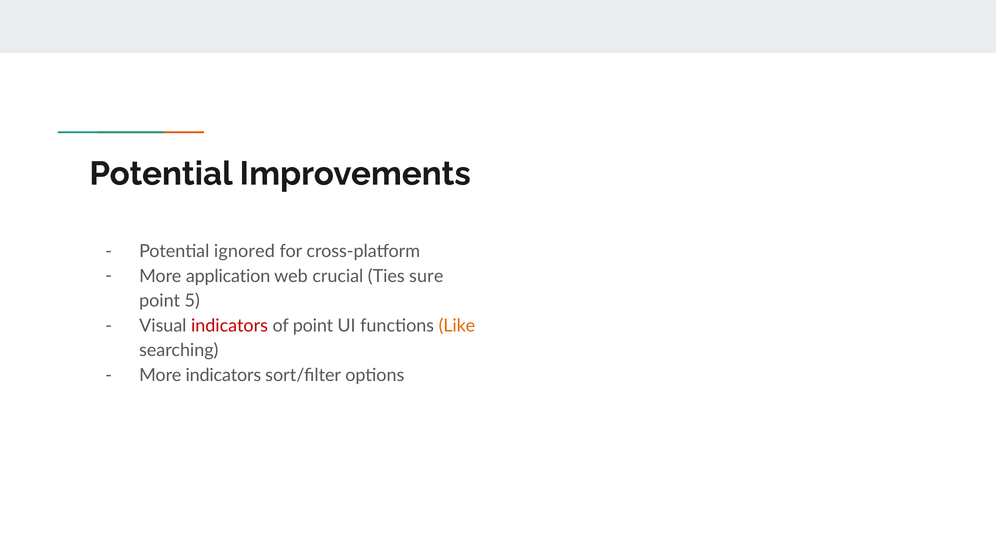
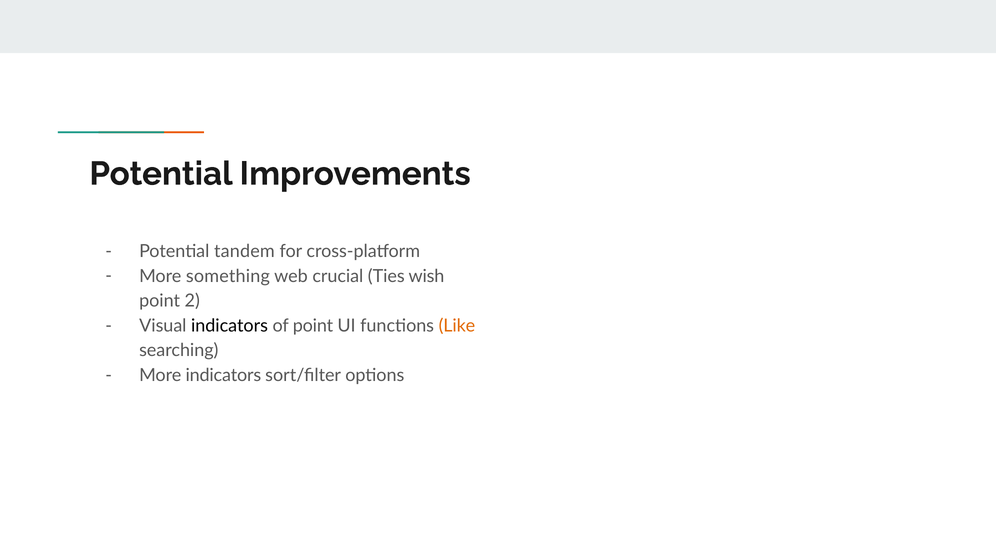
ignored: ignored -> tandem
application: application -> something
sure: sure -> wish
5: 5 -> 2
indicators at (229, 326) colour: red -> black
